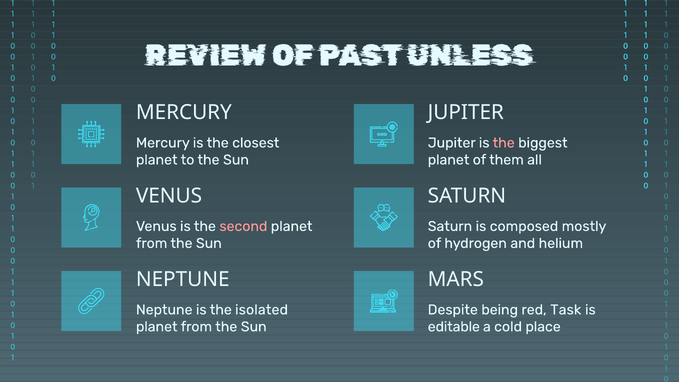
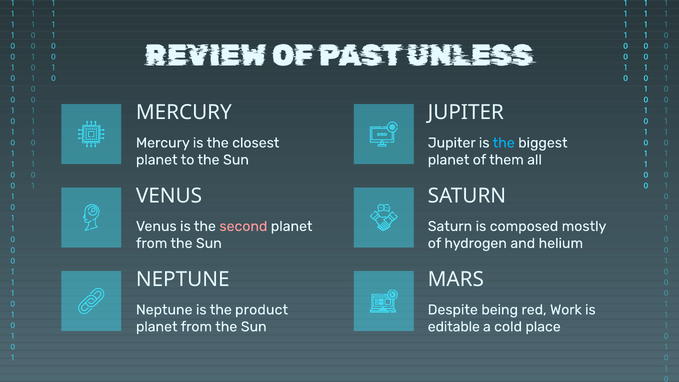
the at (504, 143) colour: pink -> light blue
isolated: isolated -> product
Task: Task -> Work
